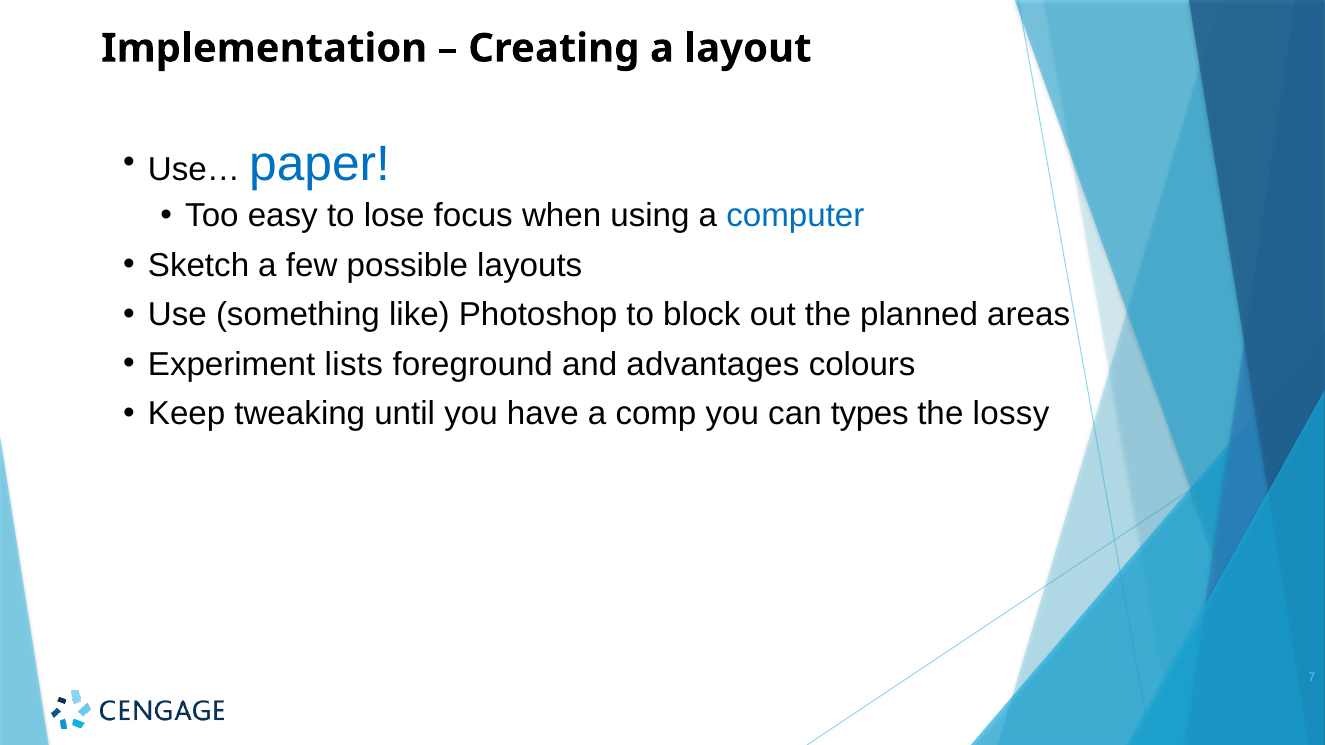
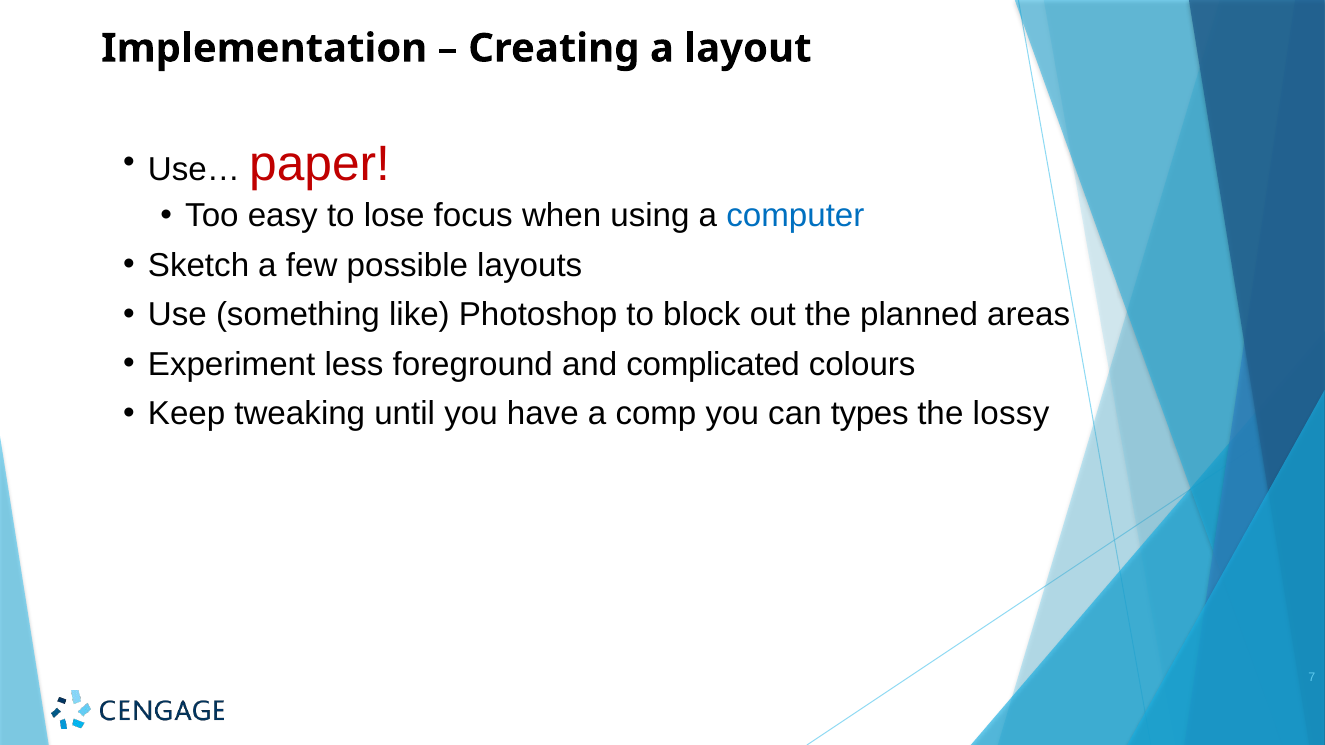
paper colour: blue -> red
lists: lists -> less
advantages: advantages -> complicated
